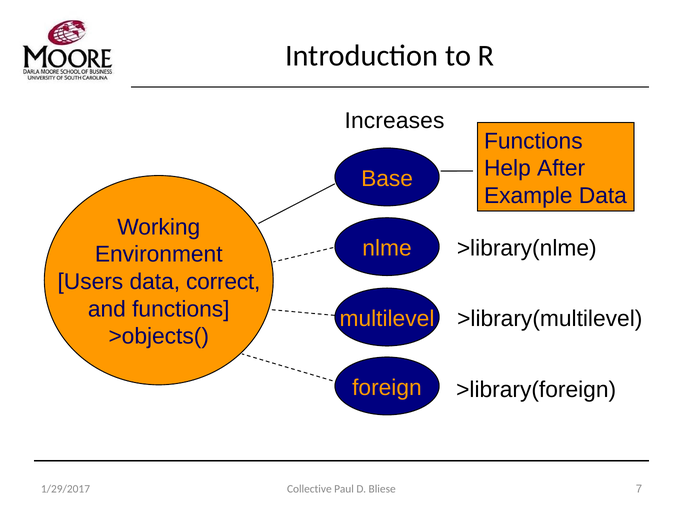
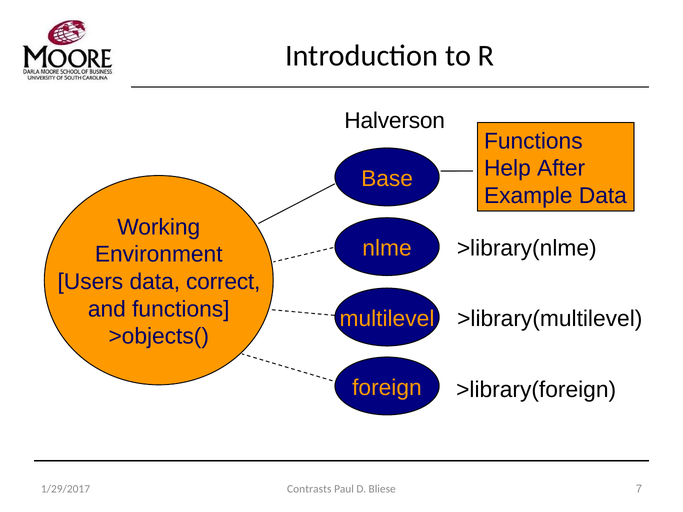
Increases: Increases -> Halverson
Collective: Collective -> Contrasts
